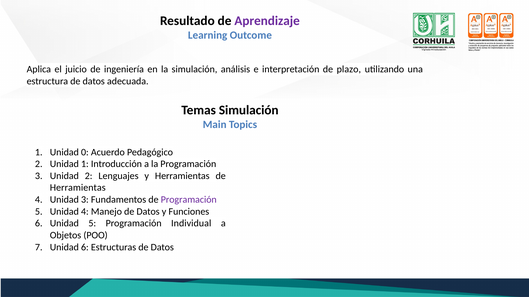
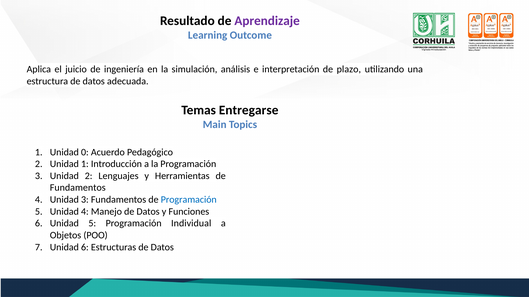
Temas Simulación: Simulación -> Entregarse
Herramientas at (78, 188): Herramientas -> Fundamentos
Programación at (189, 200) colour: purple -> blue
